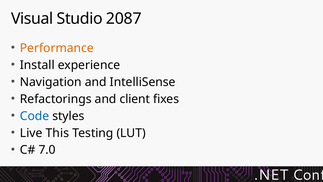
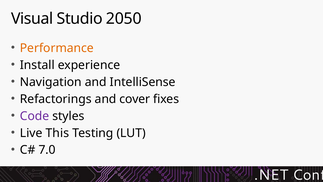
2087: 2087 -> 2050
client: client -> cover
Code colour: blue -> purple
